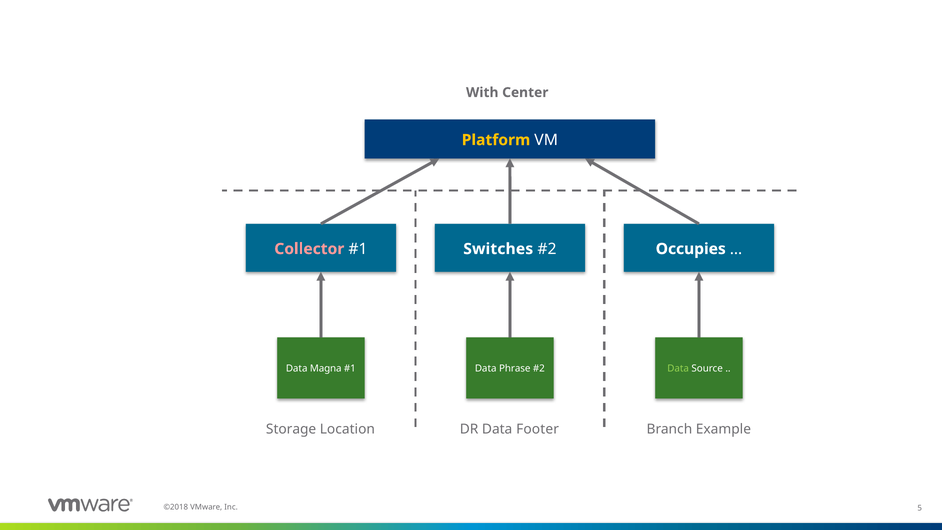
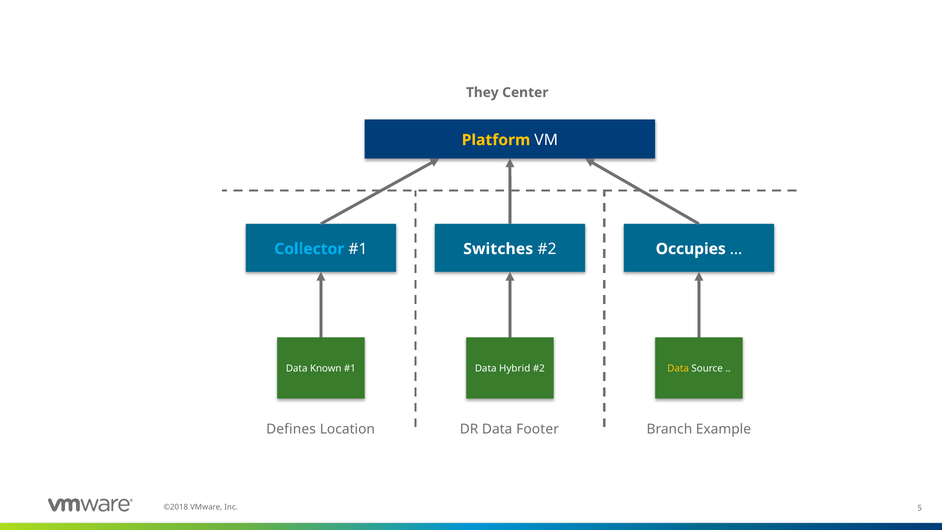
With: With -> They
Collector colour: pink -> light blue
Magna: Magna -> Known
Phrase: Phrase -> Hybrid
Data at (678, 369) colour: light green -> yellow
Storage: Storage -> Defines
